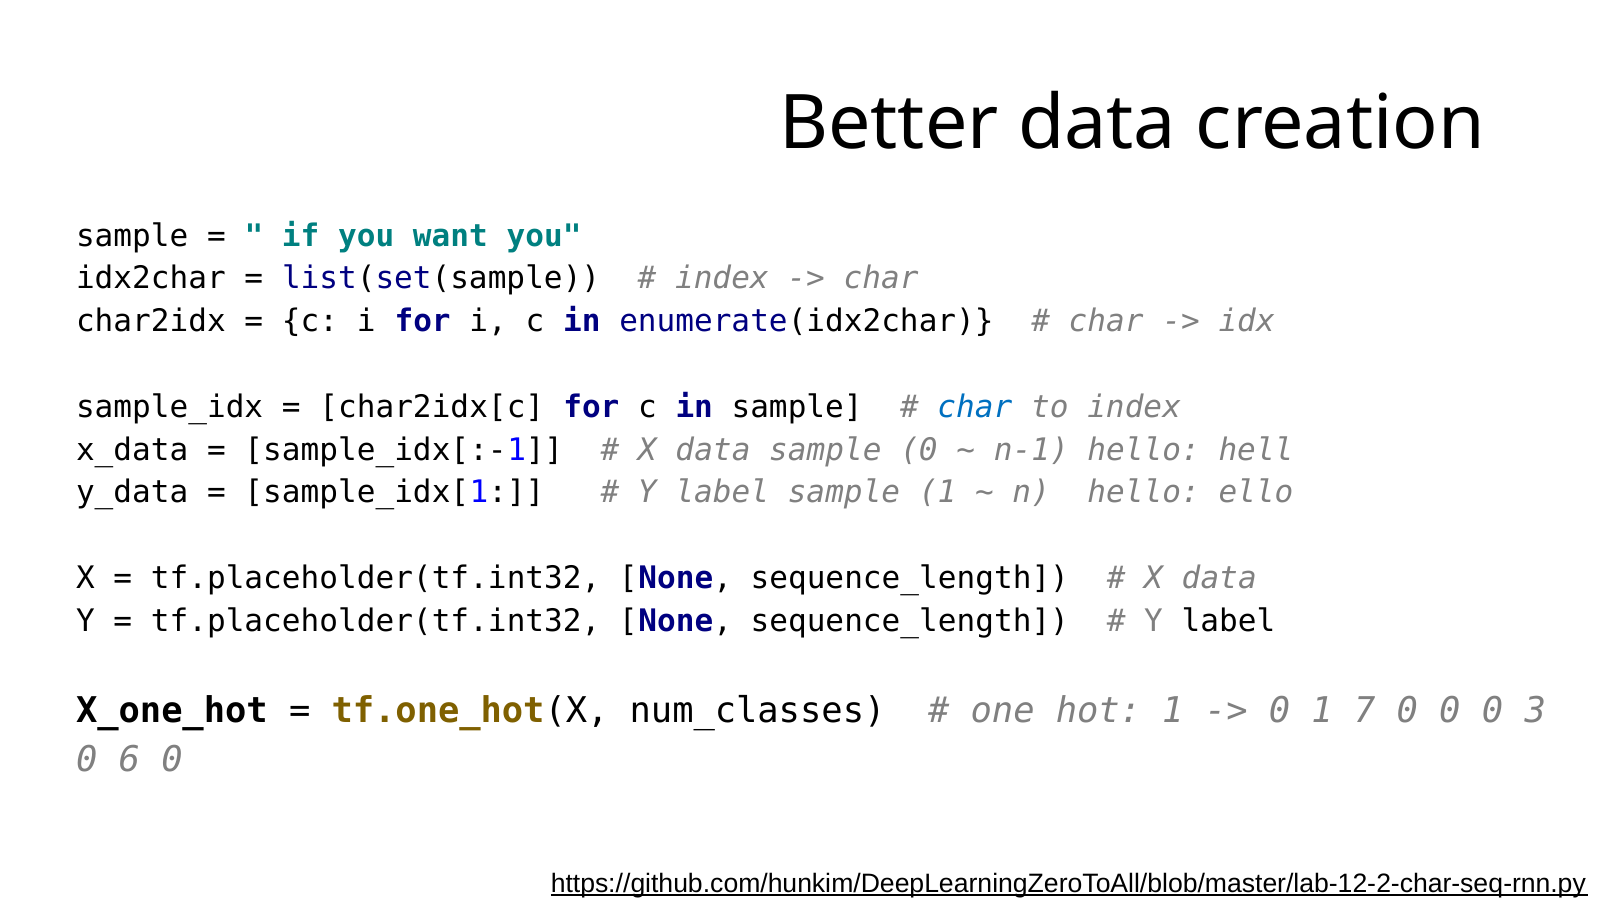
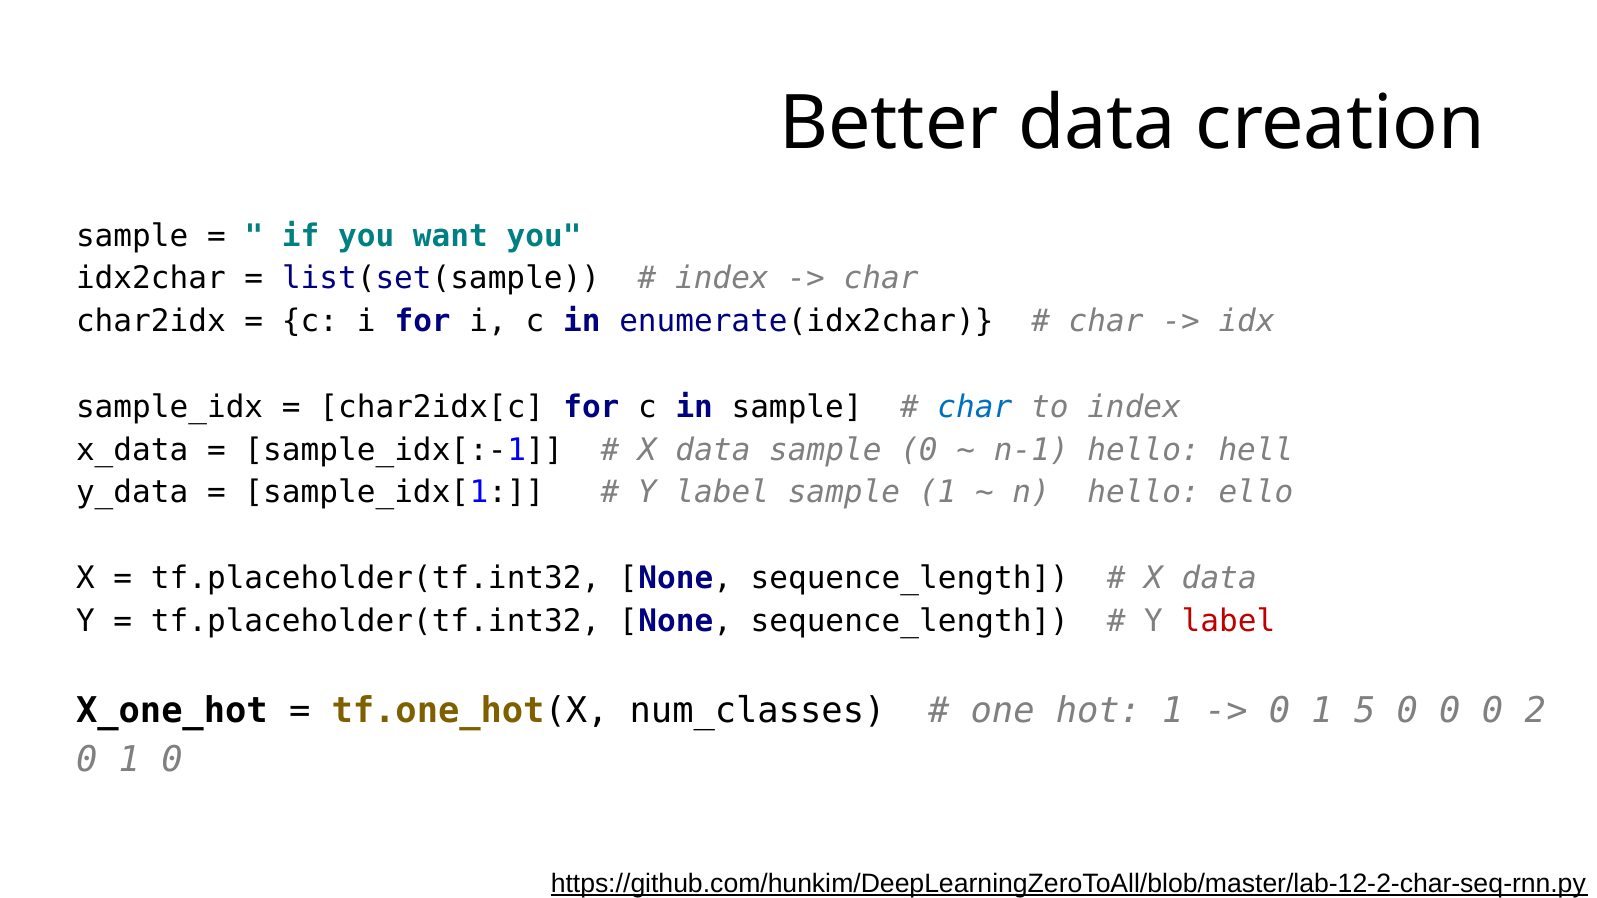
label at (1229, 621) colour: black -> red
7: 7 -> 5
3: 3 -> 2
6 at (129, 760): 6 -> 1
